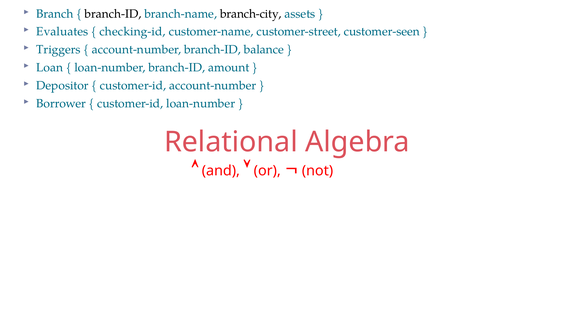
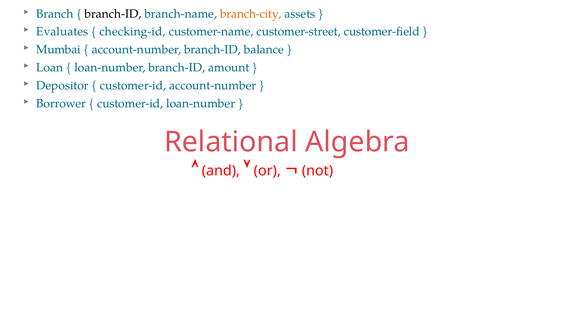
branch-city colour: black -> orange
customer-seen: customer-seen -> customer-field
Triggers: Triggers -> Mumbai
